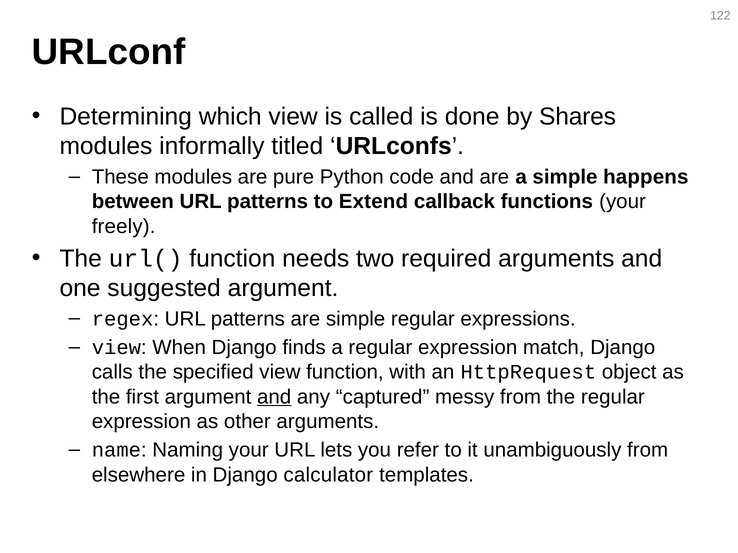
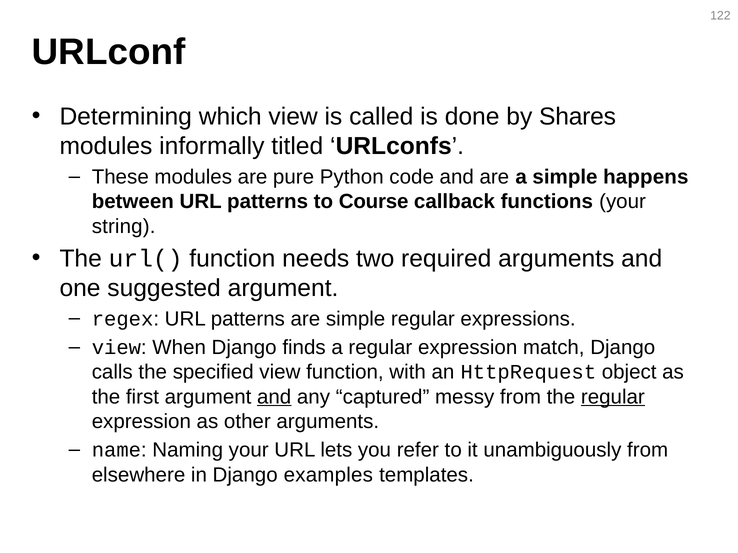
Extend: Extend -> Course
freely: freely -> string
regular at (613, 397) underline: none -> present
calculator: calculator -> examples
